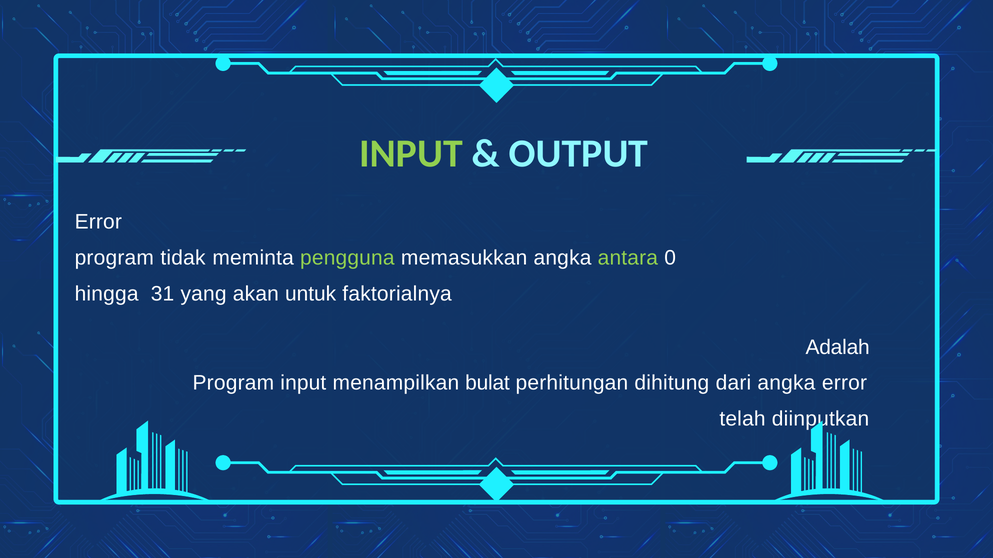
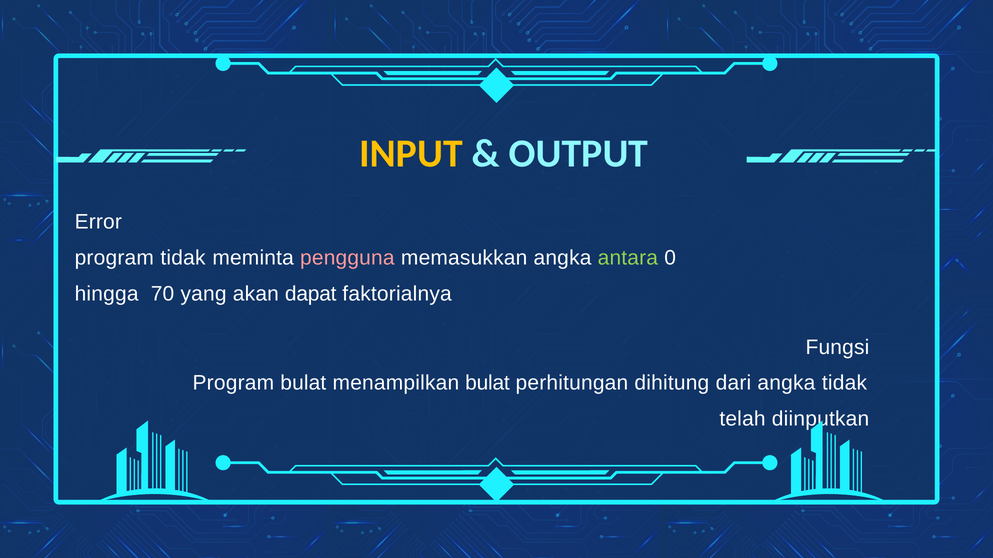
INPUT at (411, 154) colour: light green -> yellow
pengguna colour: light green -> pink
31: 31 -> 70
untuk: untuk -> dapat
Adalah: Adalah -> Fungsi
Program input: input -> bulat
angka error: error -> tidak
